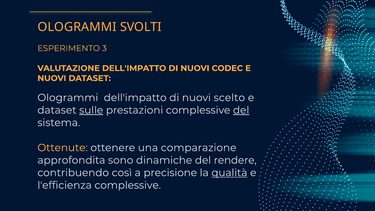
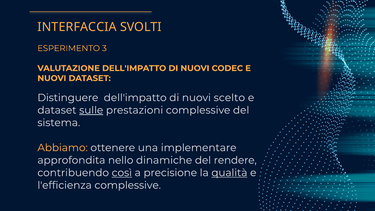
OLOGRAMMI at (77, 27): OLOGRAMMI -> INTERFACCIA
Ologrammi at (68, 98): Ologrammi -> Distinguere
del at (241, 110) underline: present -> none
Ottenute: Ottenute -> Abbiamo
comparazione: comparazione -> implementare
sono: sono -> nello
così underline: none -> present
